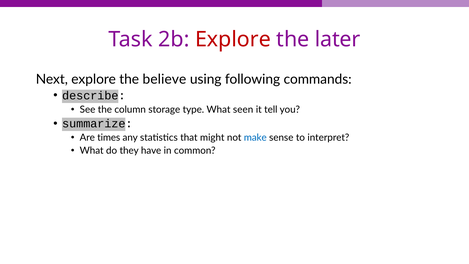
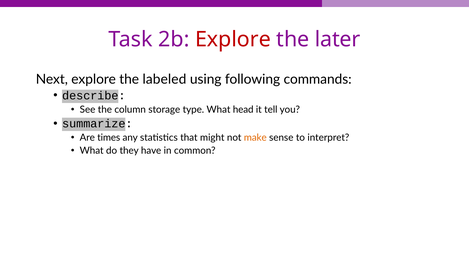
believe: believe -> labeled
seen: seen -> head
make colour: blue -> orange
